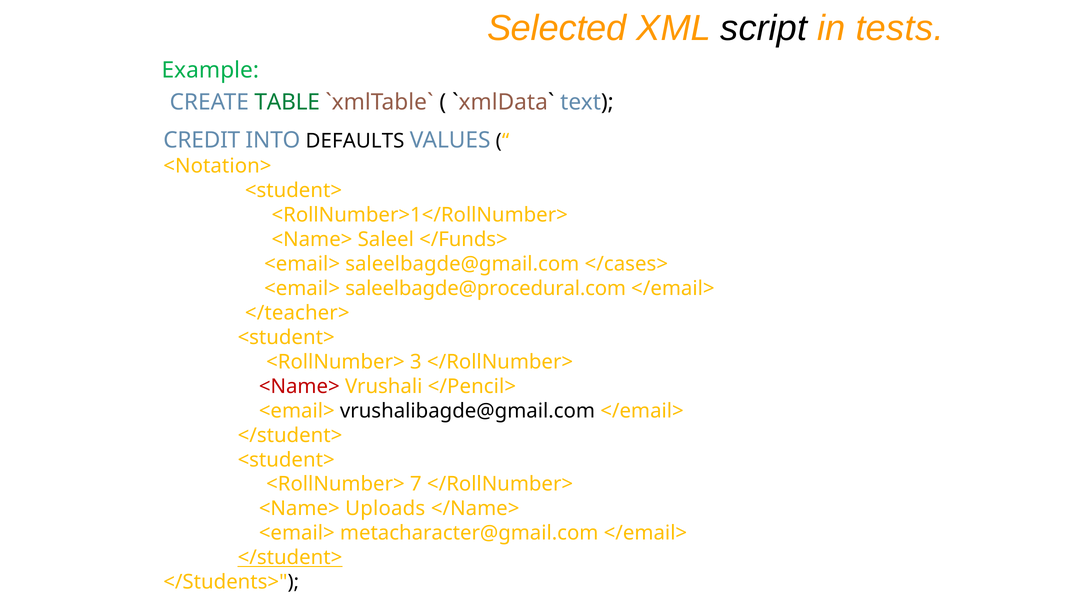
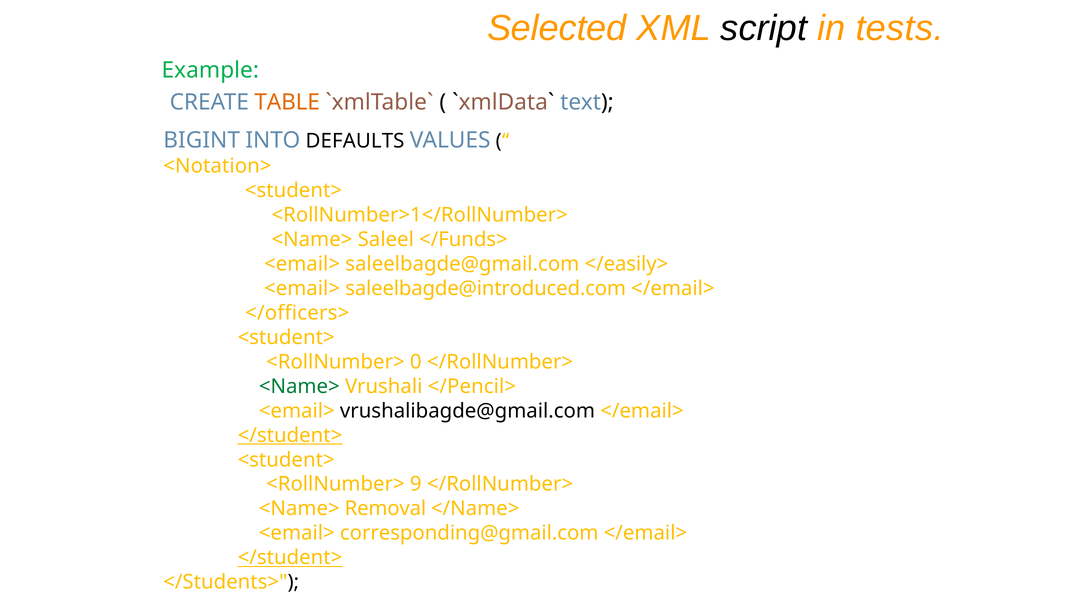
TABLE colour: green -> orange
CREDIT: CREDIT -> BIGINT
</cases>: </cases> -> </easily>
saleelbagde@procedural.com: saleelbagde@procedural.com -> saleelbagde@introduced.com
</teacher>: </teacher> -> </officers>
3: 3 -> 0
<Name> at (299, 387) colour: red -> green
</student> at (290, 436) underline: none -> present
7: 7 -> 9
Uploads: Uploads -> Removal
metacharacter@gmail.com: metacharacter@gmail.com -> corresponding@gmail.com
